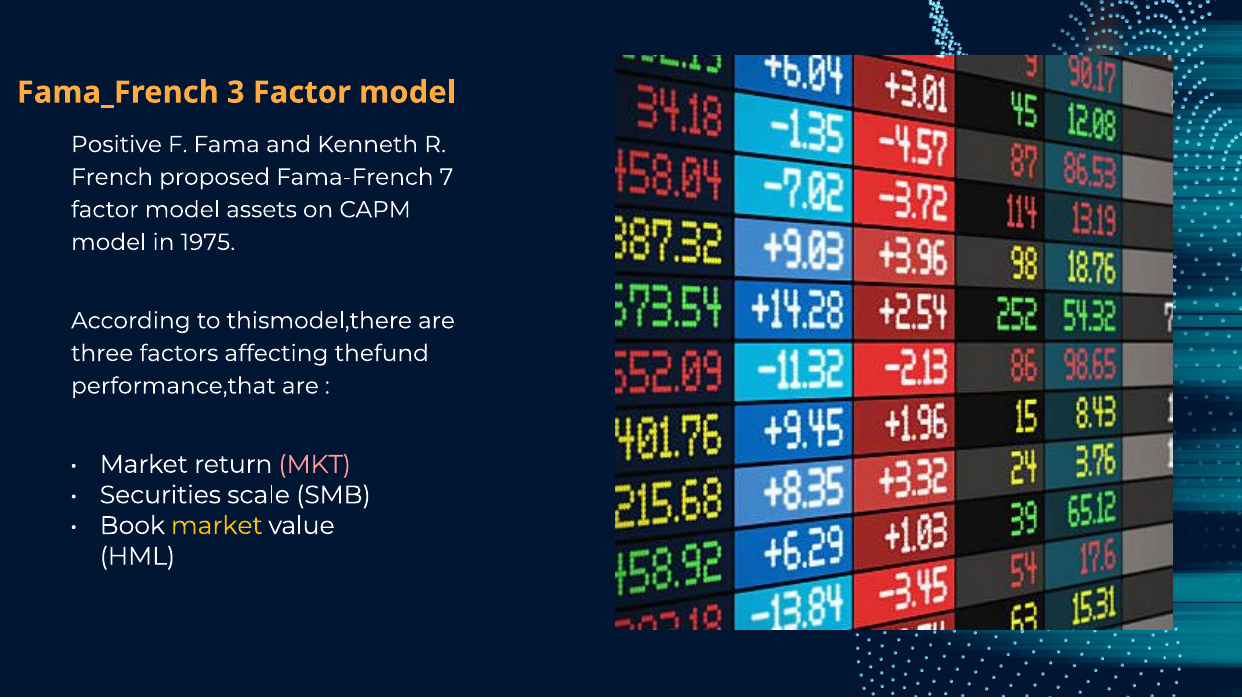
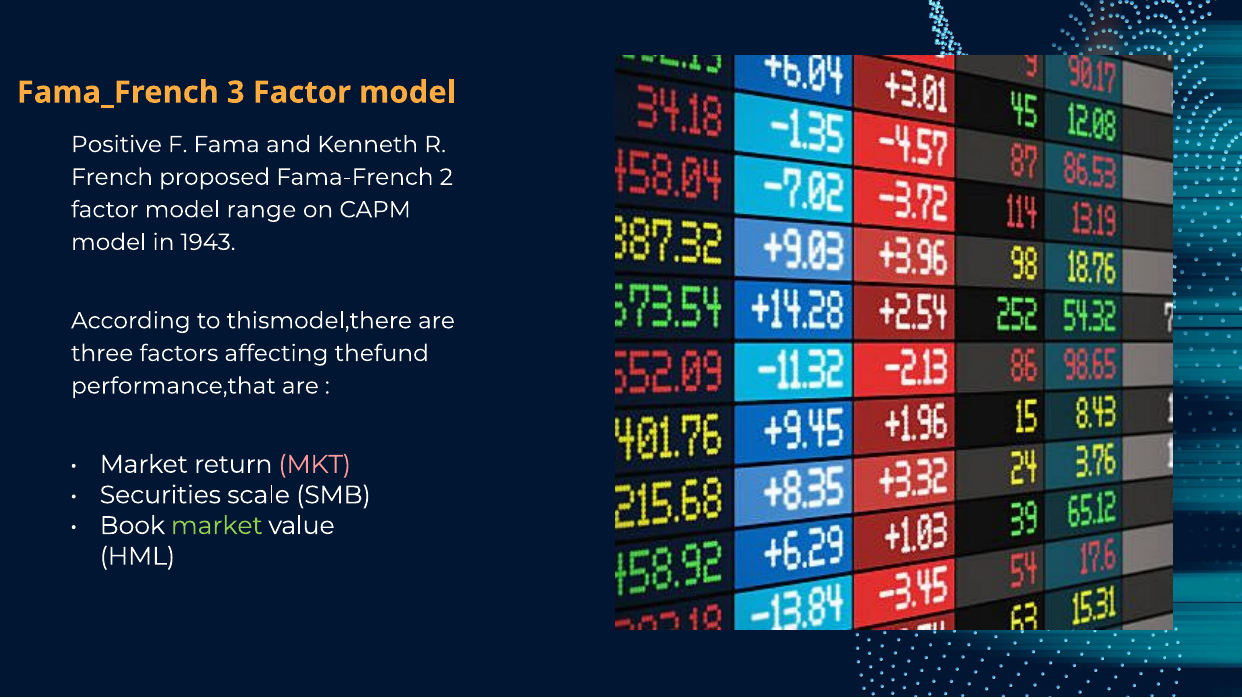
7: 7 -> 2
assets: assets -> range
1975: 1975 -> 1943
market at (217, 525) colour: yellow -> light green
